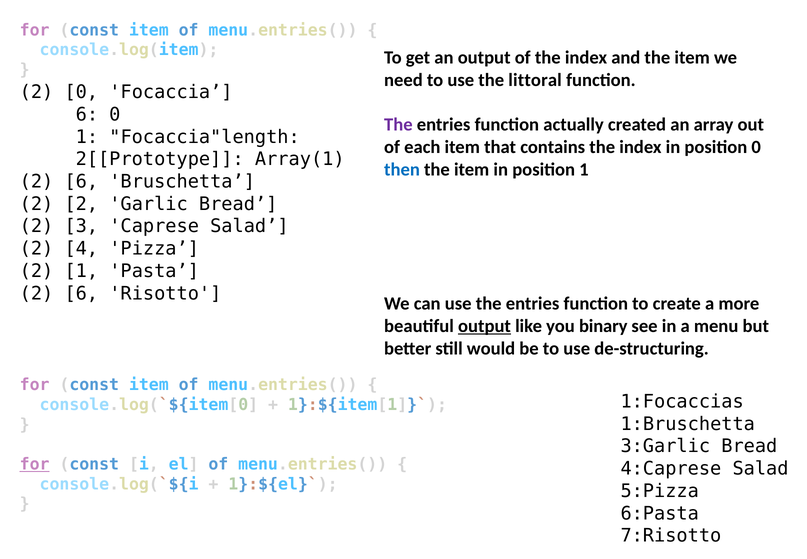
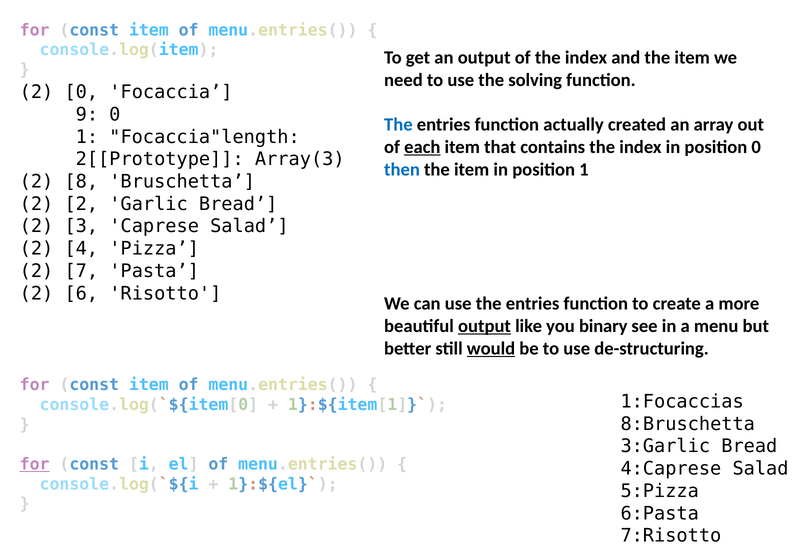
littoral: littoral -> solving
6 at (87, 114): 6 -> 9
The at (398, 125) colour: purple -> blue
each underline: none -> present
Array(1: Array(1 -> Array(3
6 at (81, 181): 6 -> 8
2 1: 1 -> 7
would underline: none -> present
1:Bruschetta: 1:Bruschetta -> 8:Bruschetta
